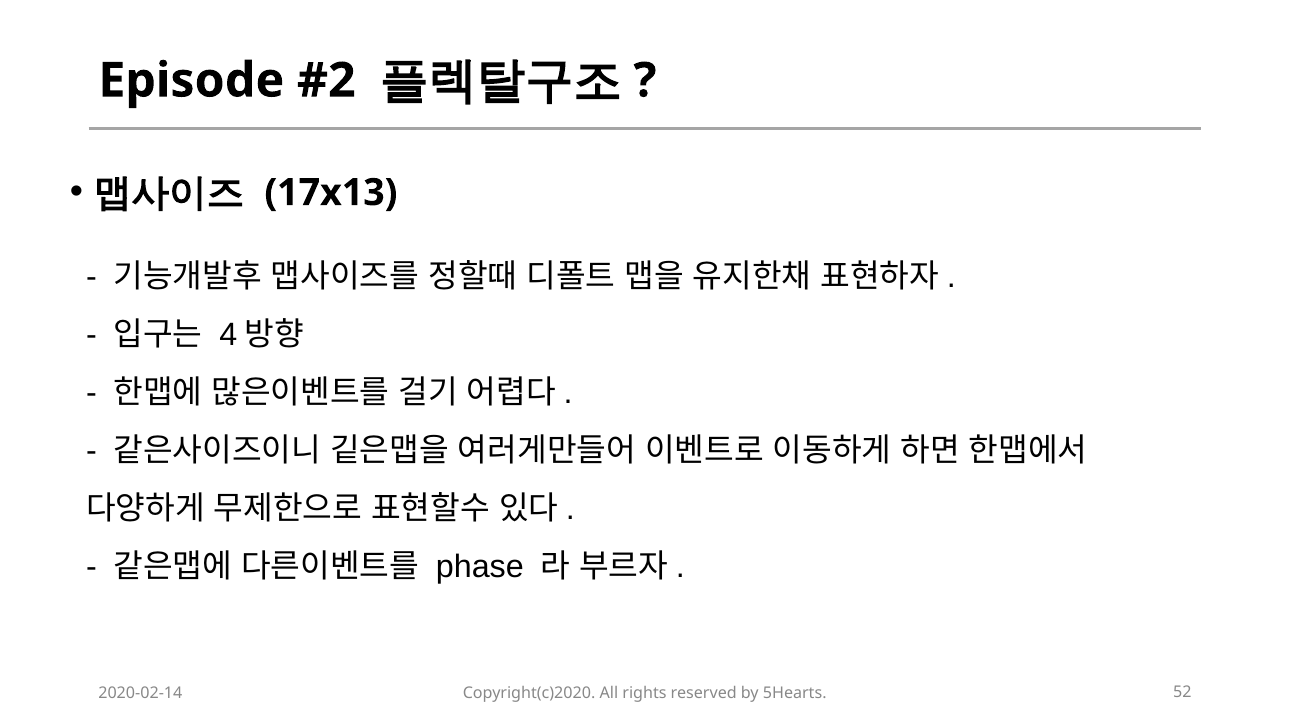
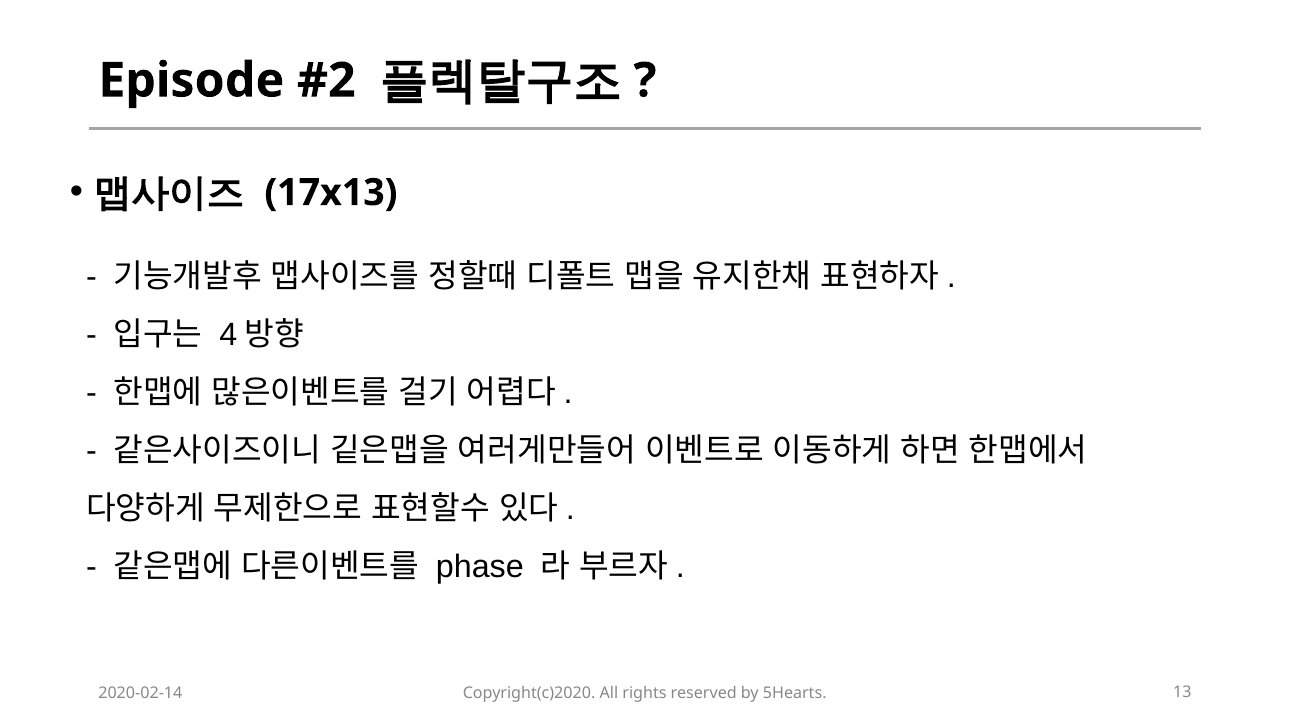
52: 52 -> 13
